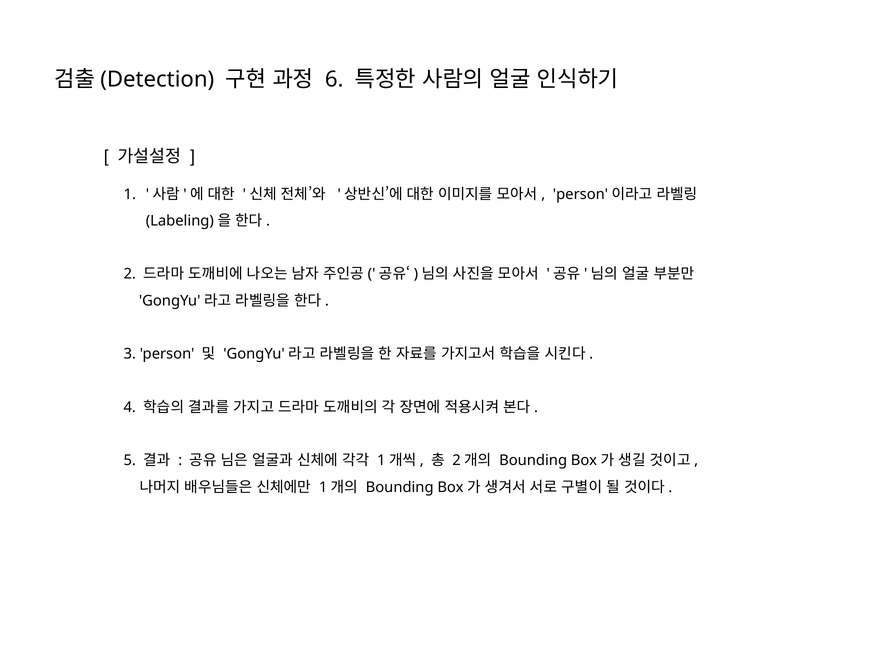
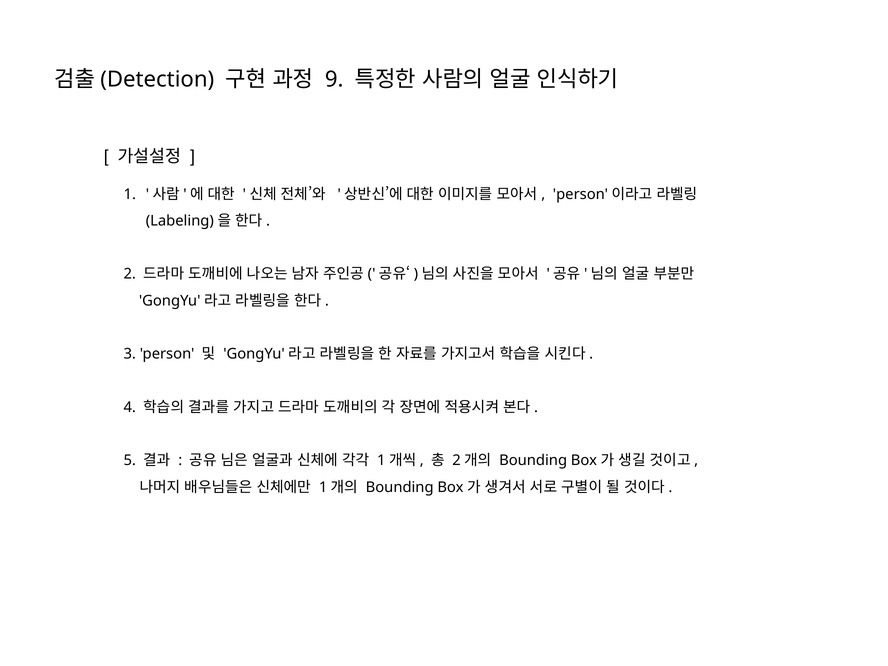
6: 6 -> 9
